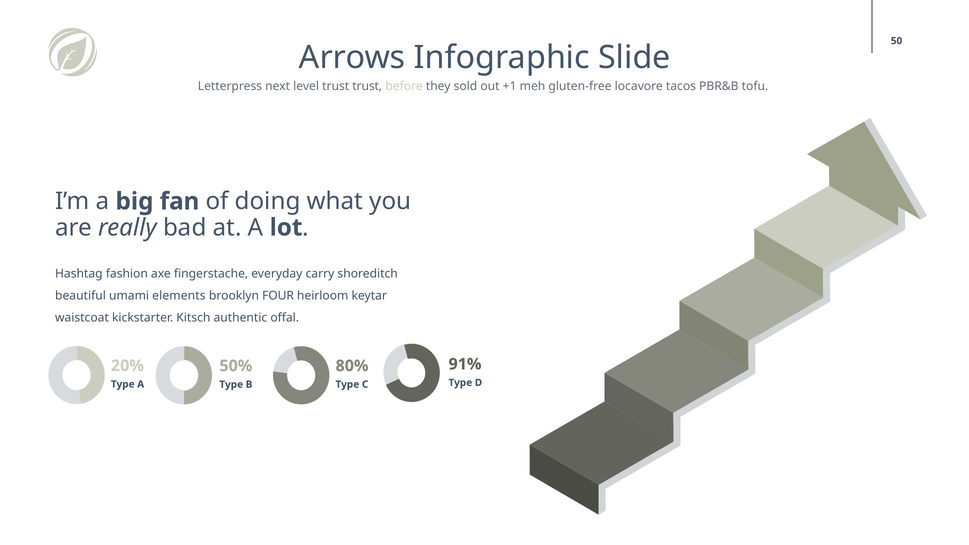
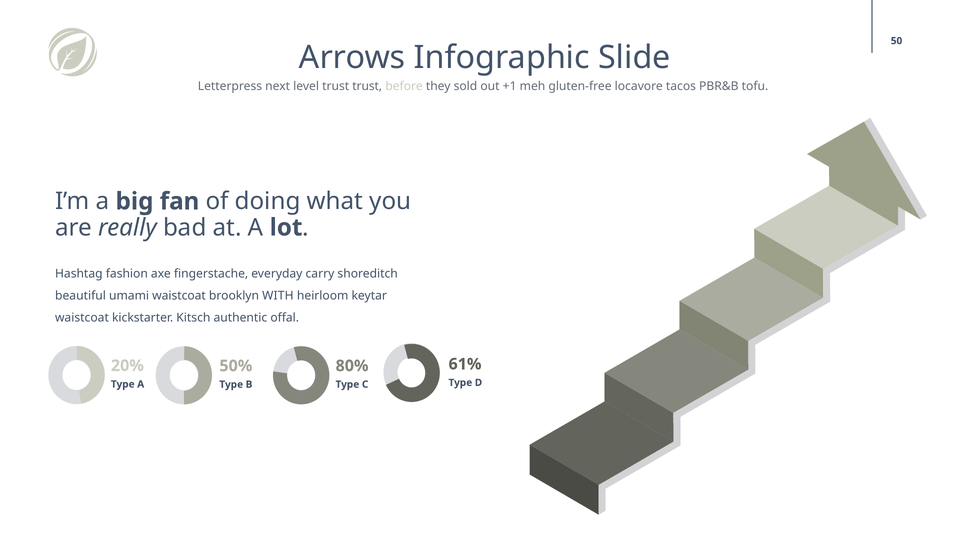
umami elements: elements -> waistcoat
FOUR: FOUR -> WITH
91%: 91% -> 61%
